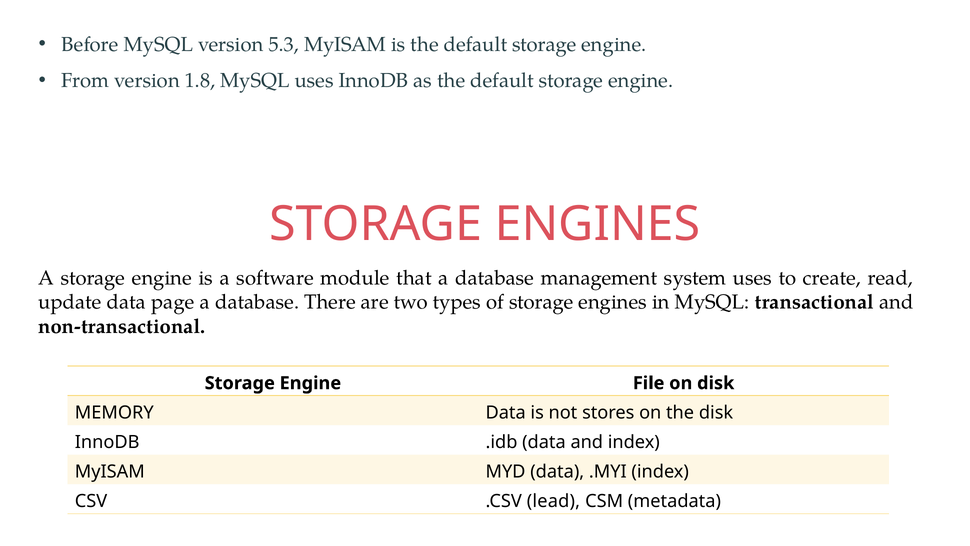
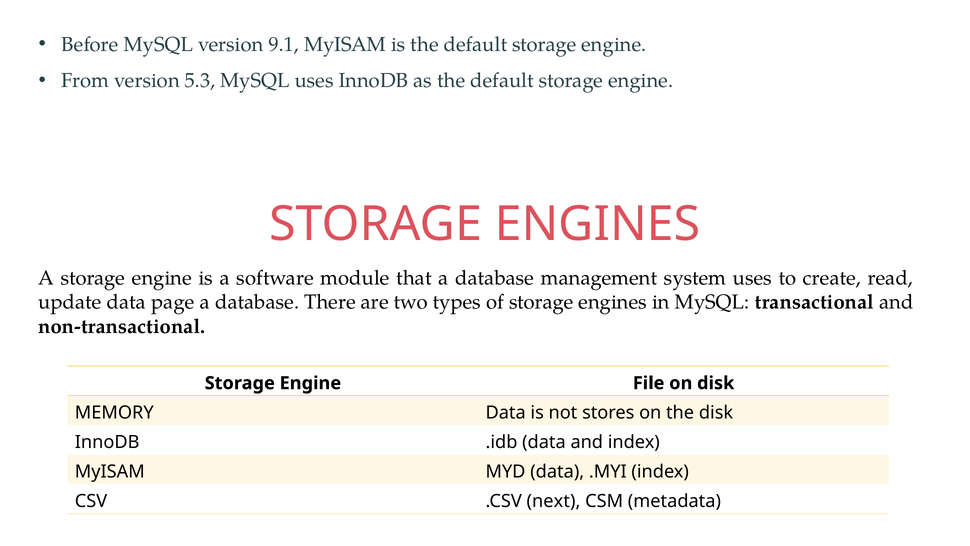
5.3: 5.3 -> 9.1
1.8: 1.8 -> 5.3
lead: lead -> next
